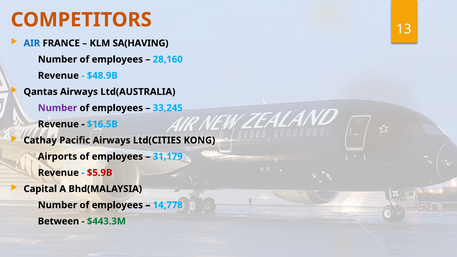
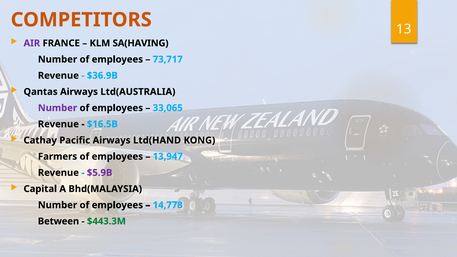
AIR colour: blue -> purple
28,160: 28,160 -> 73,717
$48.9B: $48.9B -> $36.9B
33,245: 33,245 -> 33,065
Ltd(CITIES: Ltd(CITIES -> Ltd(HAND
Airports: Airports -> Farmers
31,179: 31,179 -> 13,947
$5.9B colour: red -> purple
